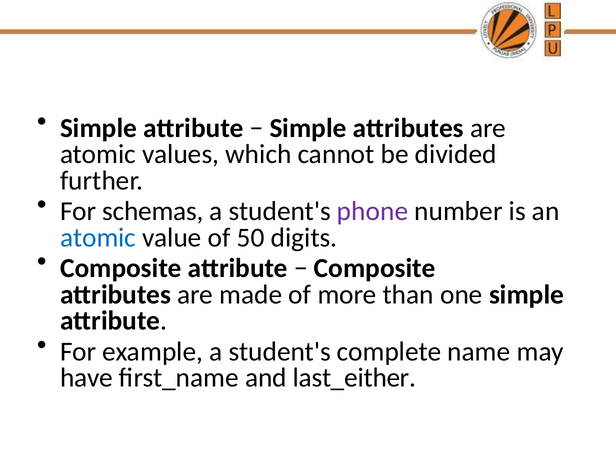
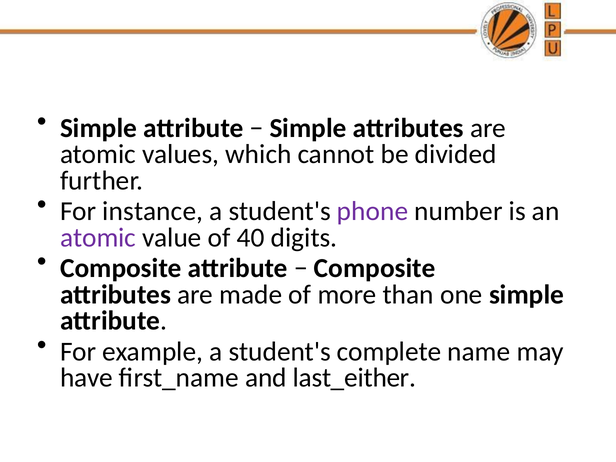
schemas: schemas -> instance
atomic at (98, 238) colour: blue -> purple
50: 50 -> 40
